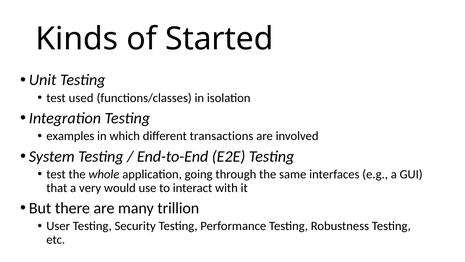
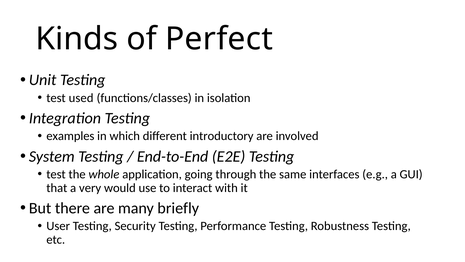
Started: Started -> Perfect
transactions: transactions -> introductory
trillion: trillion -> briefly
